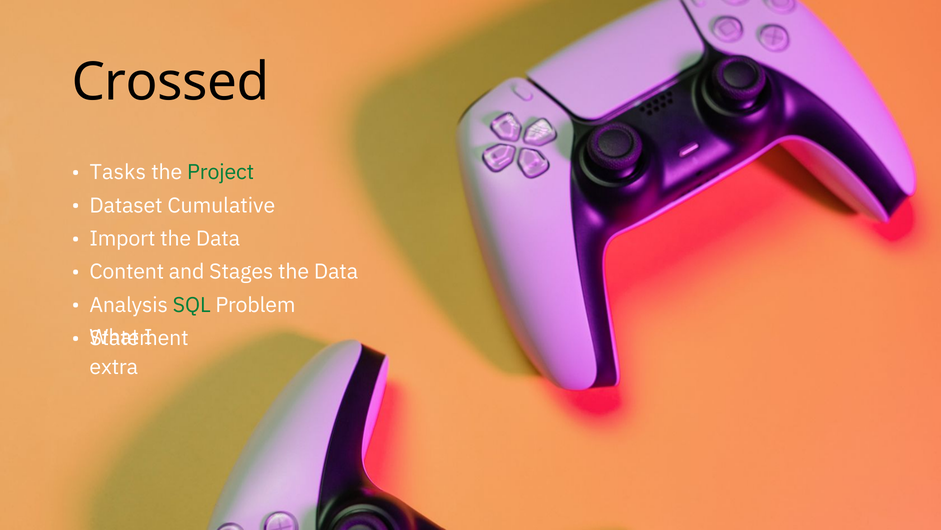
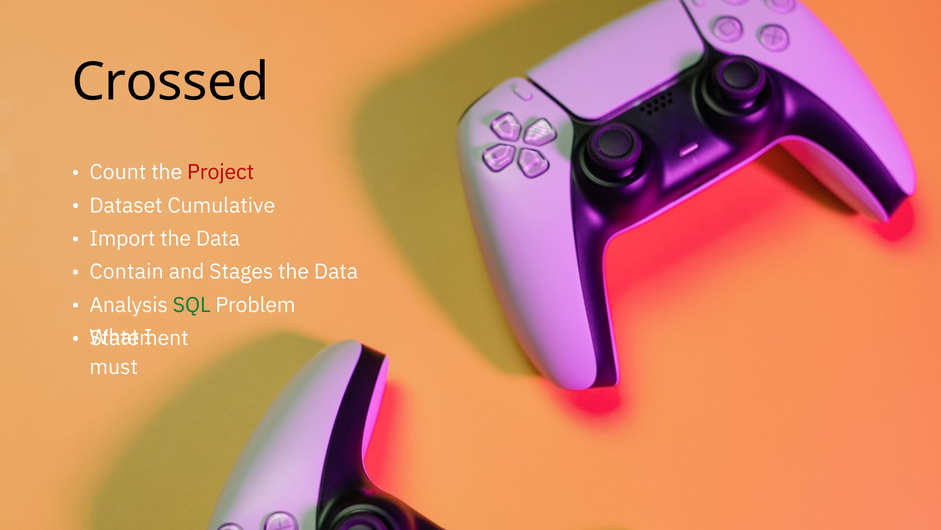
Tasks: Tasks -> Count
Project colour: green -> red
Content: Content -> Contain
extra: extra -> must
